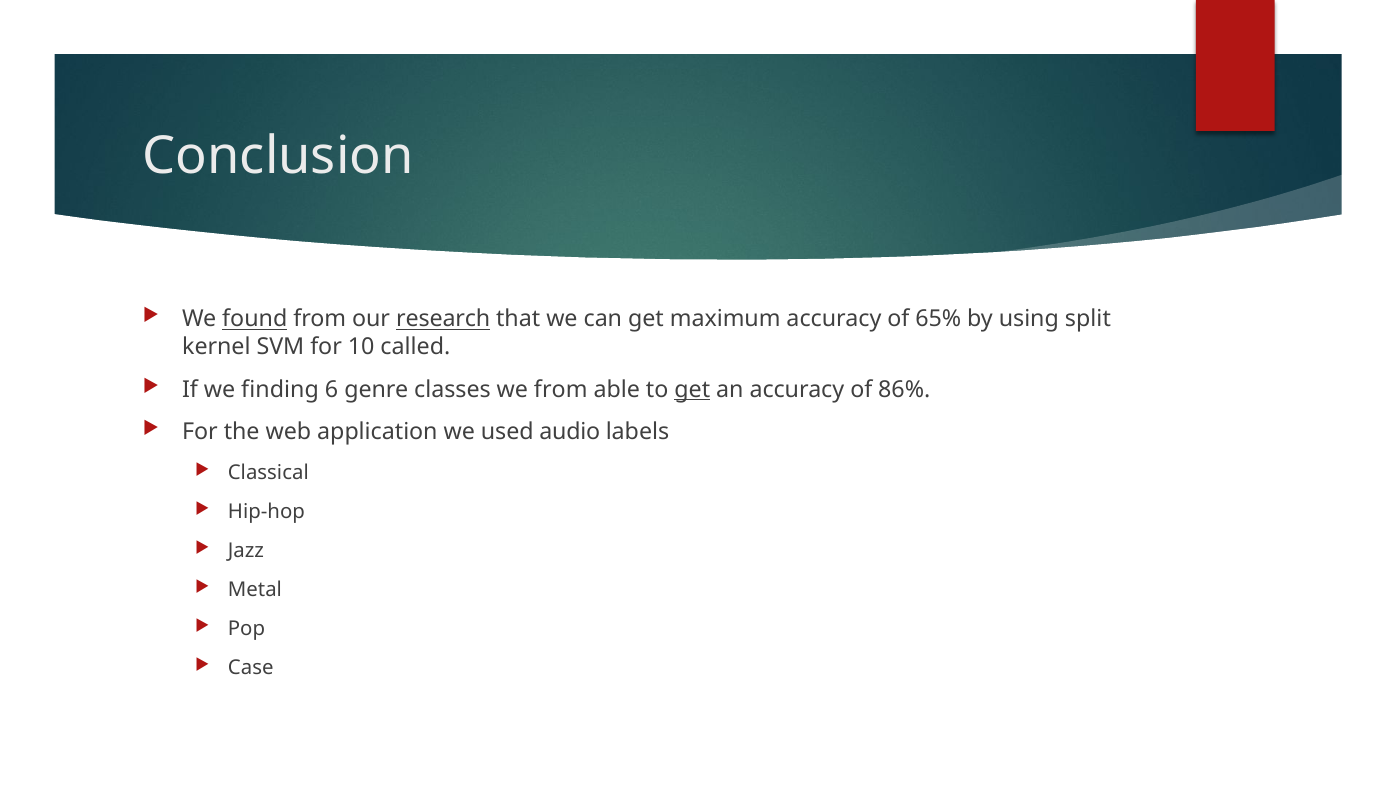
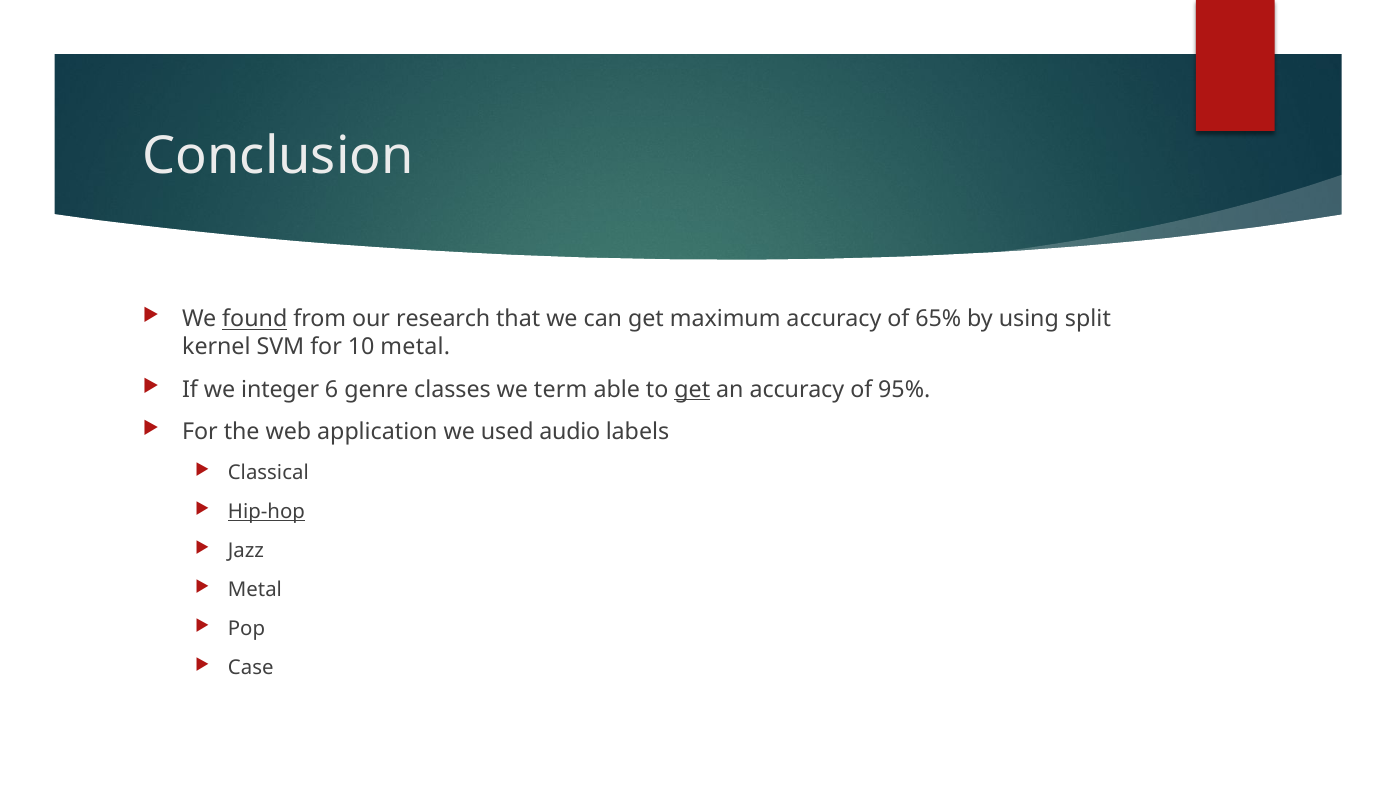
research underline: present -> none
10 called: called -> metal
finding: finding -> integer
we from: from -> term
86%: 86% -> 95%
Hip-hop underline: none -> present
